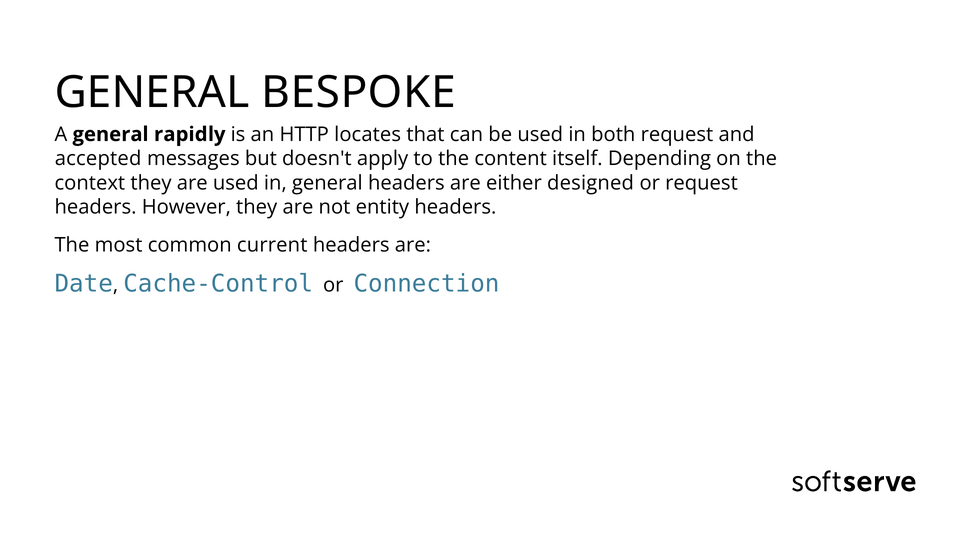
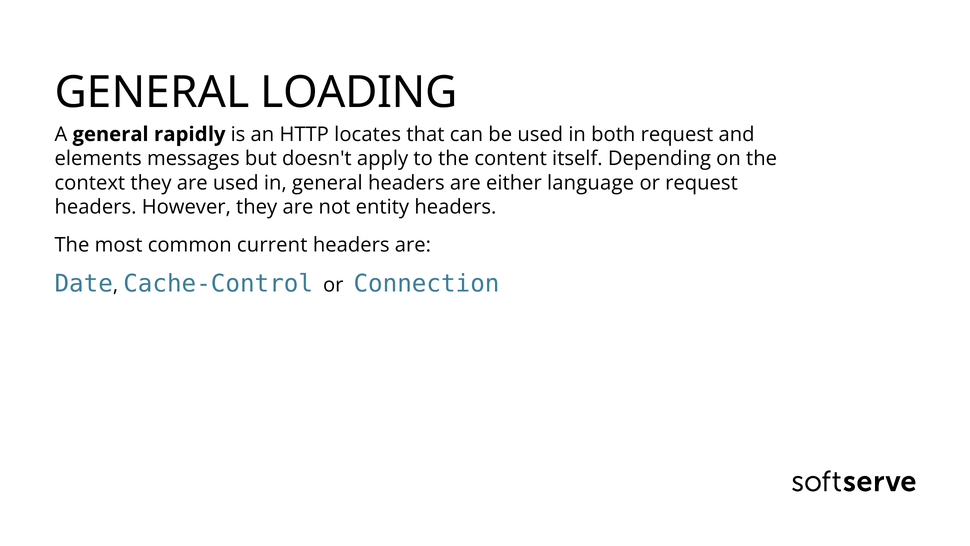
BESPOKE: BESPOKE -> LOADING
accepted: accepted -> elements
designed: designed -> language
